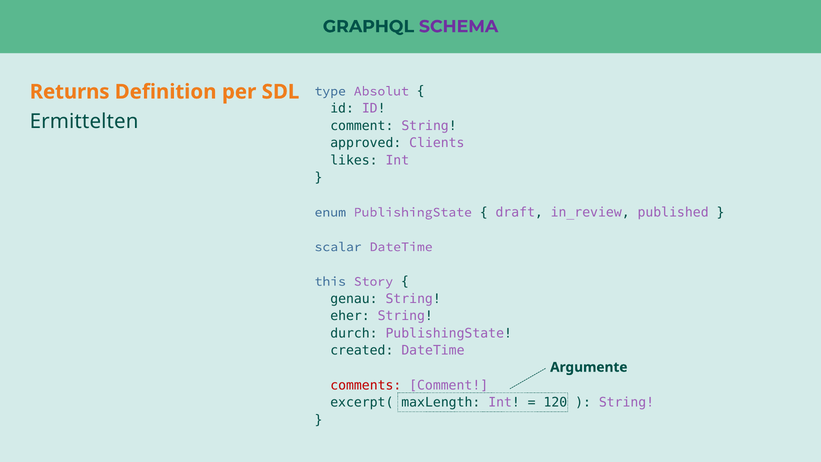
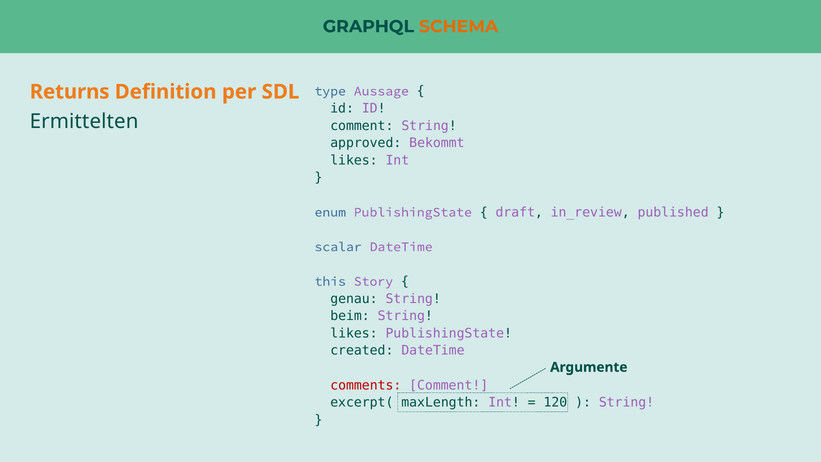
SCHEMA colour: purple -> orange
Absolut: Absolut -> Aussage
Clients: Clients -> Bekommt
eher: eher -> beim
durch at (354, 333): durch -> likes
